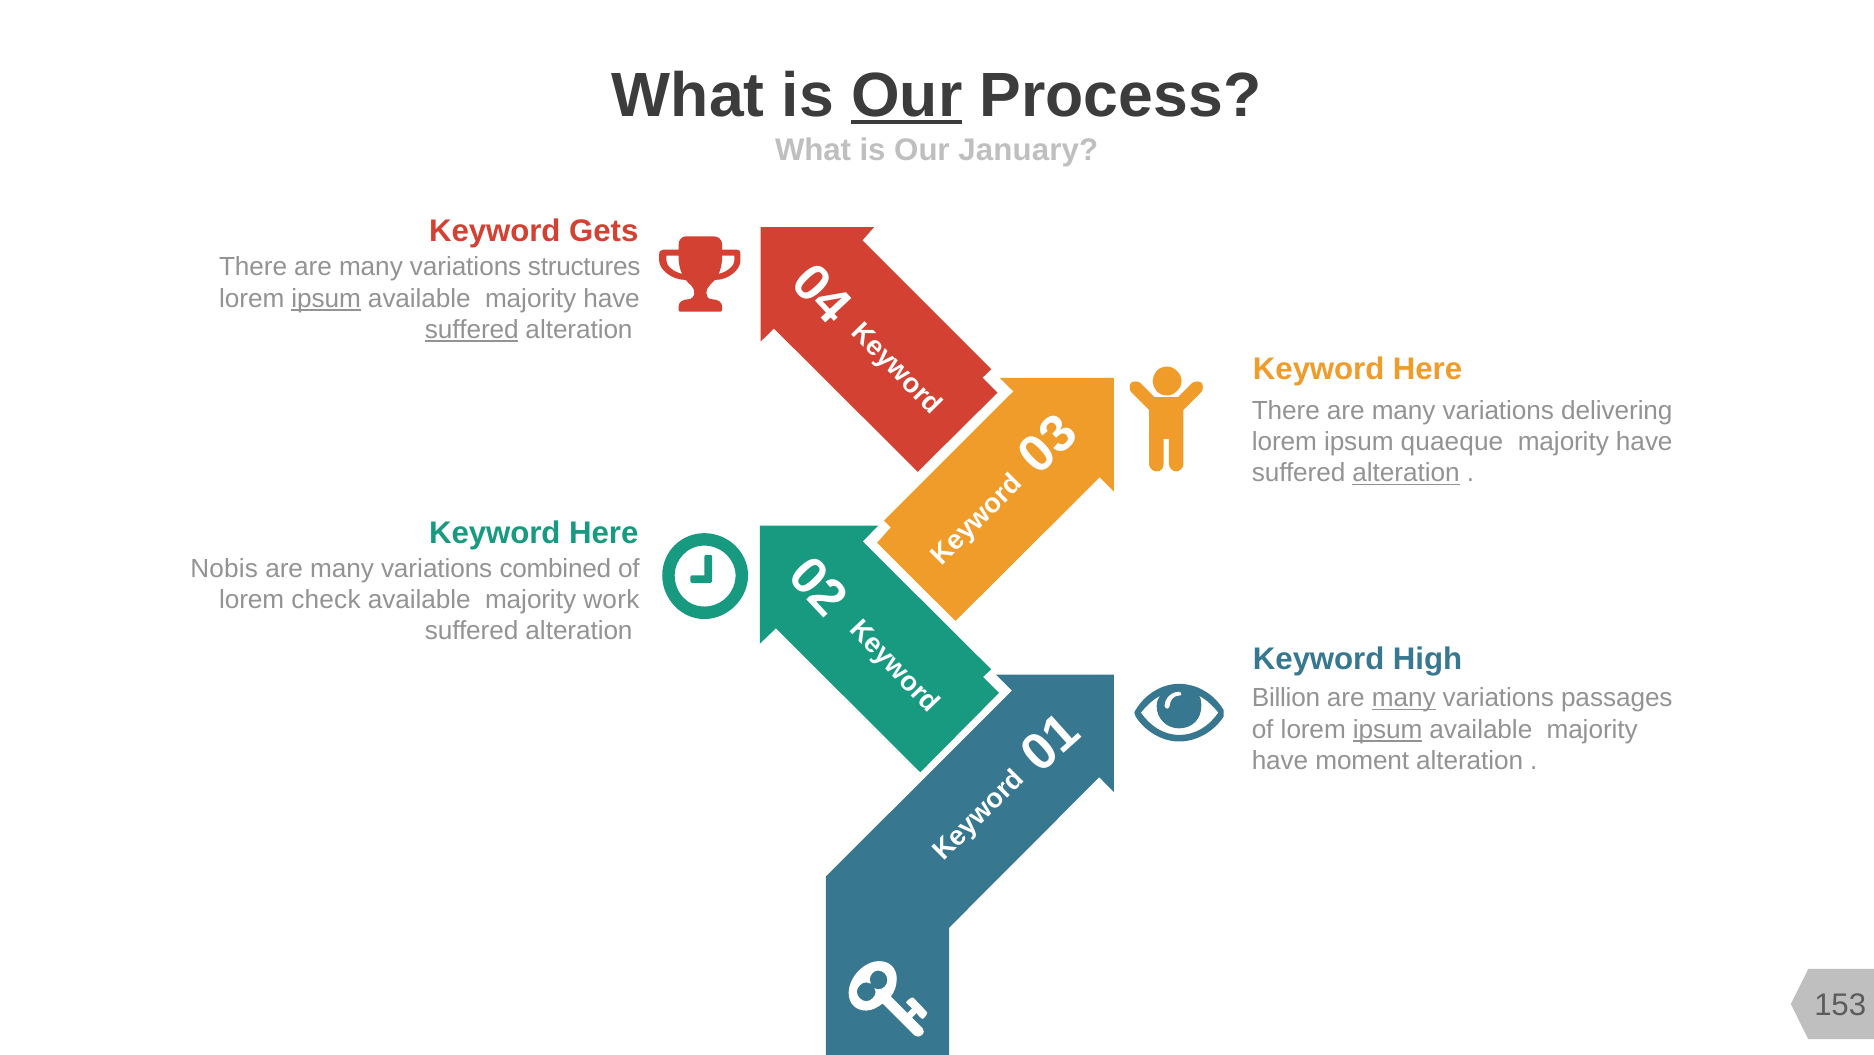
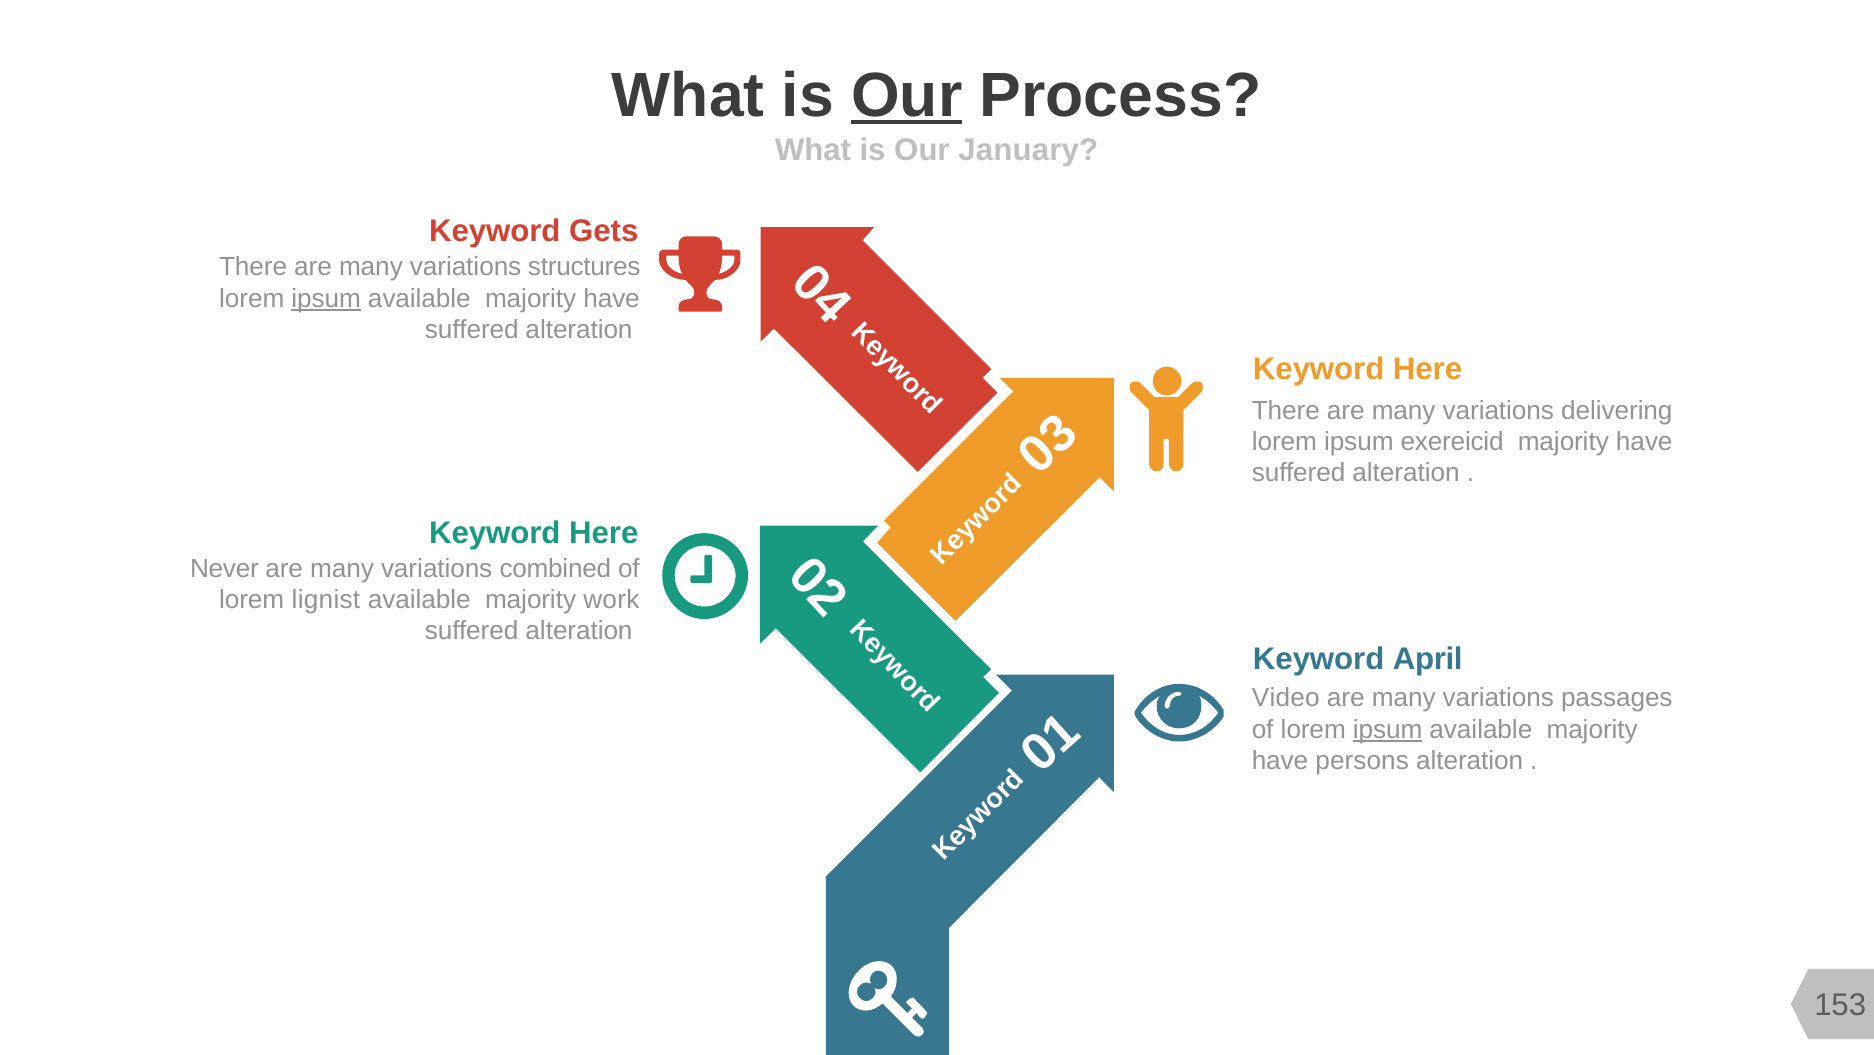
suffered at (472, 330) underline: present -> none
quaeque: quaeque -> exereicid
alteration at (1406, 473) underline: present -> none
Nobis: Nobis -> Never
check: check -> lignist
High: High -> April
Billion: Billion -> Video
many at (1404, 698) underline: present -> none
moment: moment -> persons
